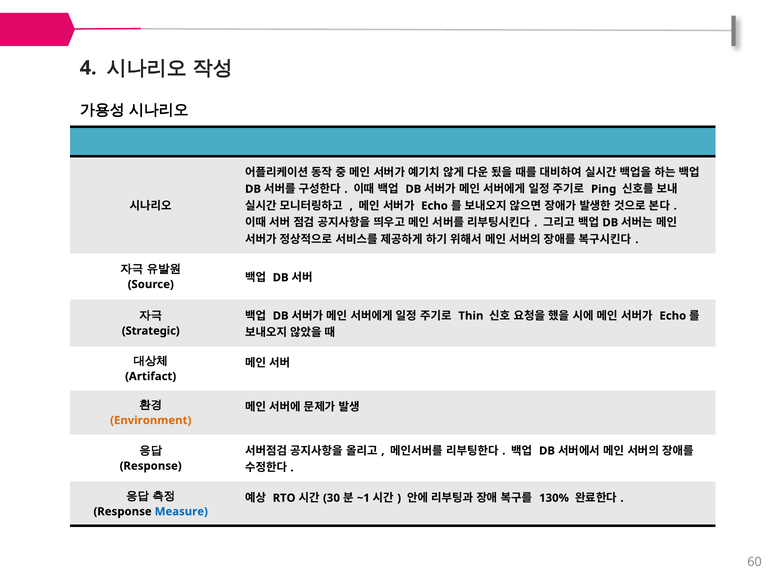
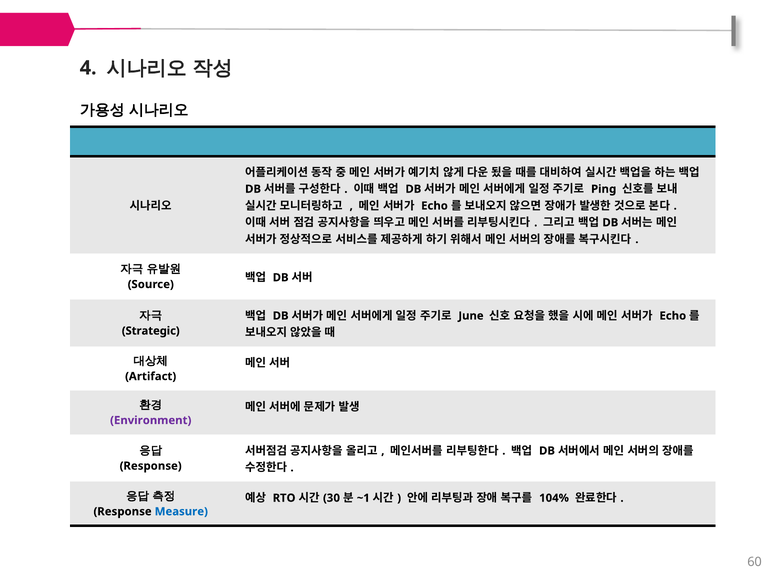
Thin: Thin -> June
Environment colour: orange -> purple
130%: 130% -> 104%
